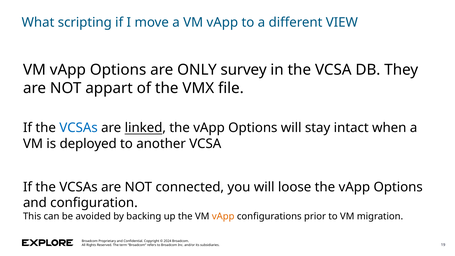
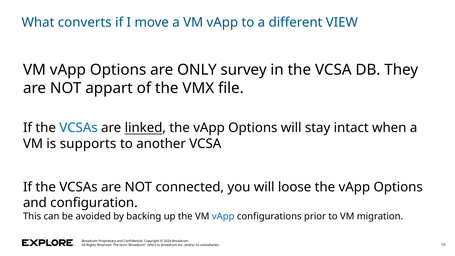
scripting: scripting -> converts
deployed: deployed -> supports
vApp at (223, 216) colour: orange -> blue
